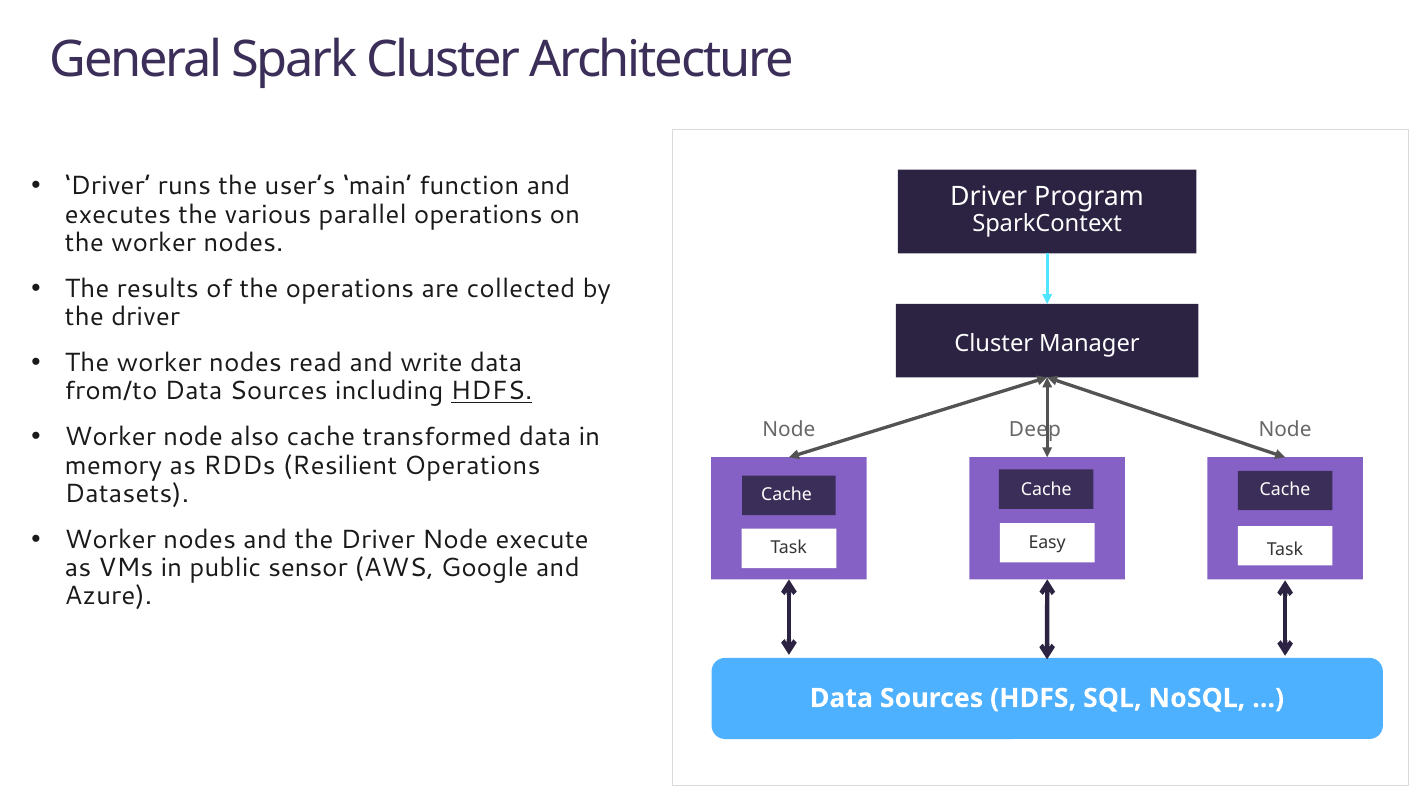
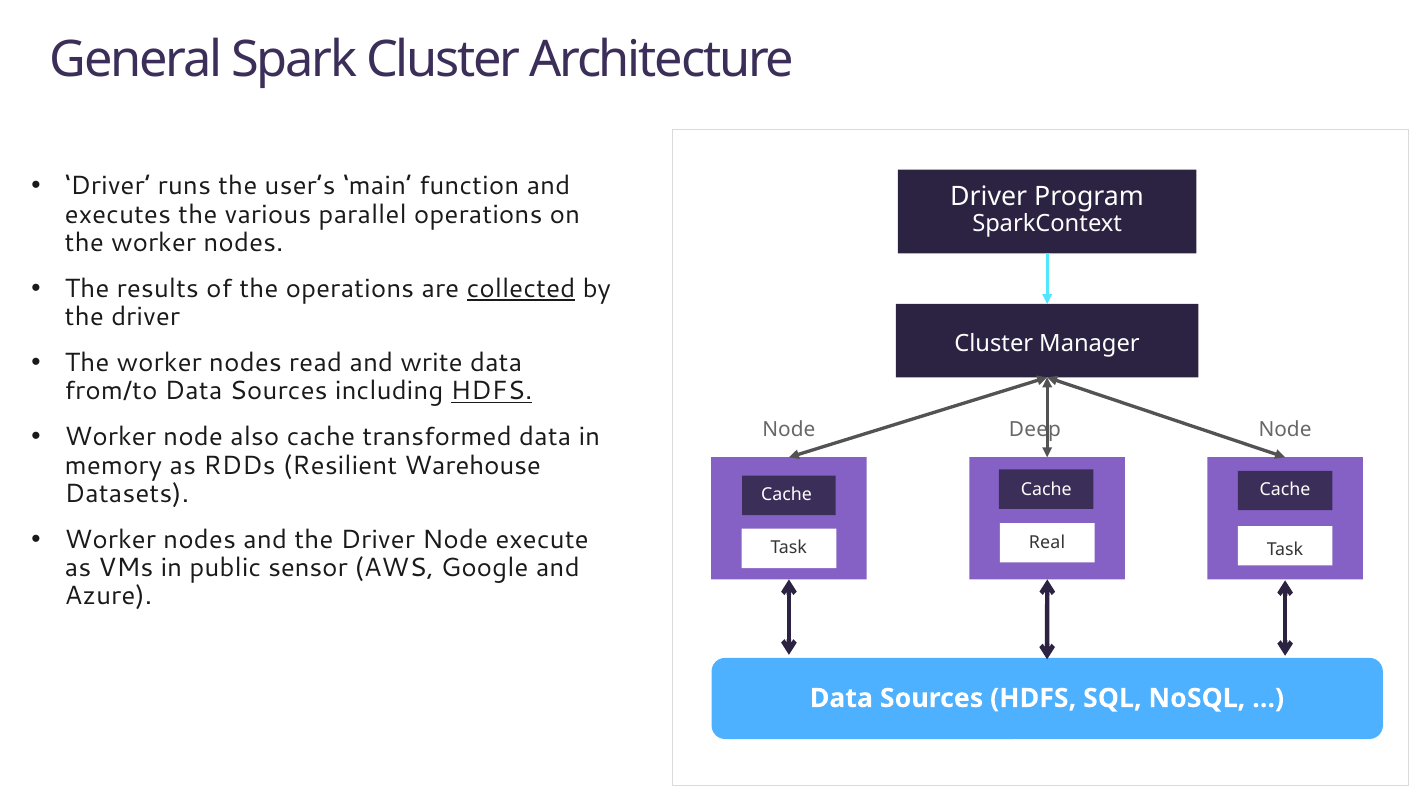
collected underline: none -> present
Resilient Operations: Operations -> Warehouse
Easy: Easy -> Real
